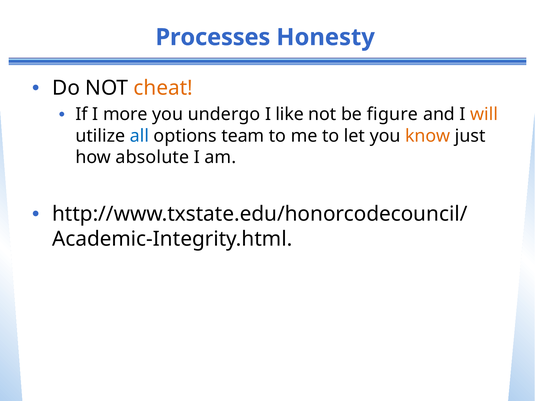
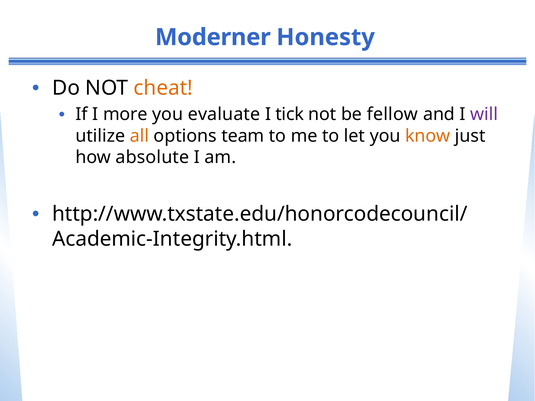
Processes: Processes -> Moderner
undergo: undergo -> evaluate
like: like -> tick
figure: figure -> fellow
will colour: orange -> purple
all colour: blue -> orange
